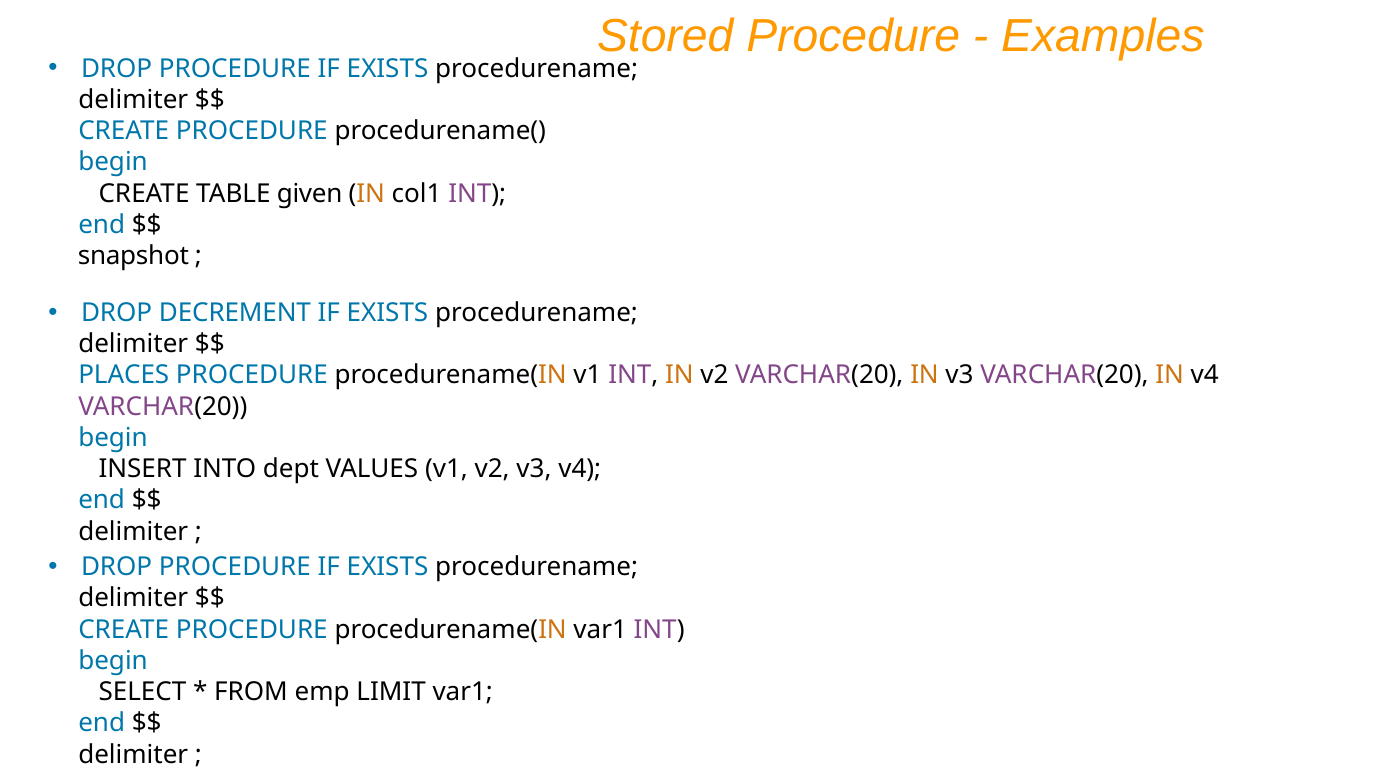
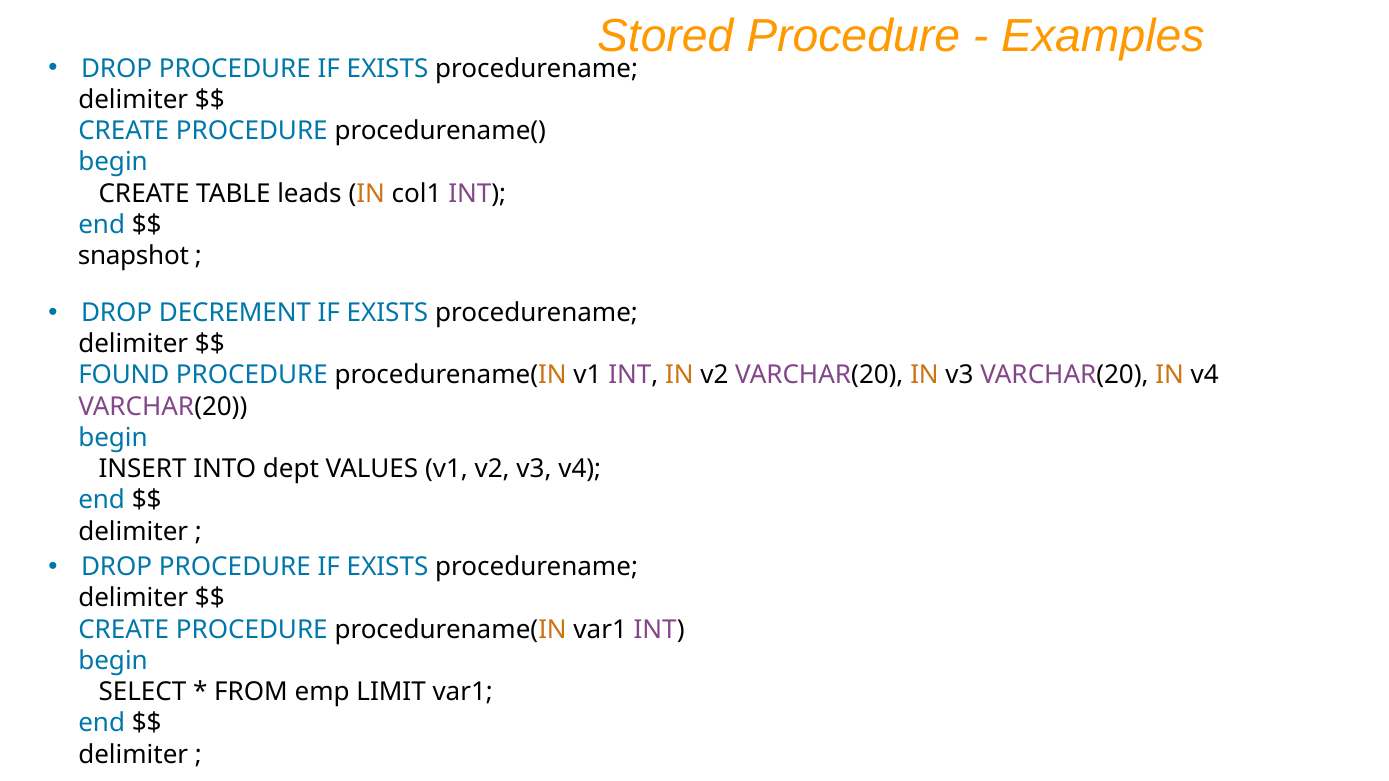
given: given -> leads
PLACES: PLACES -> FOUND
